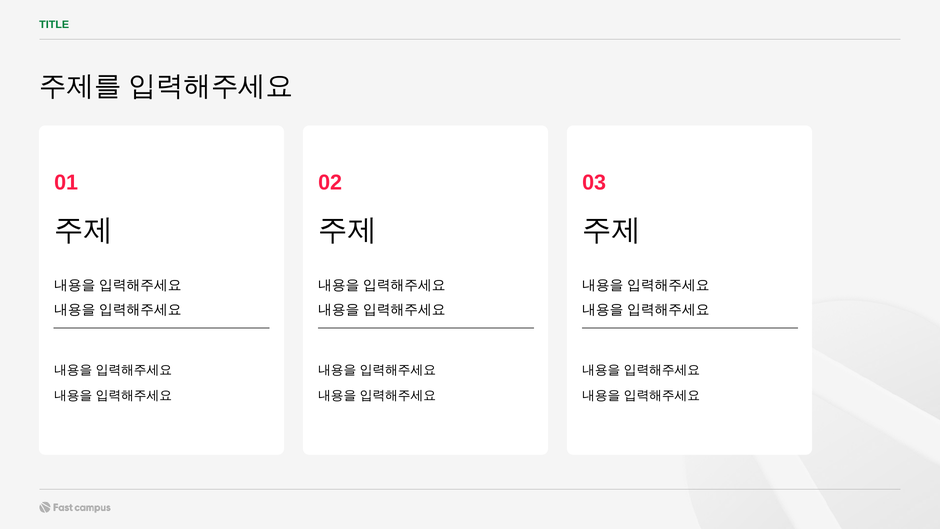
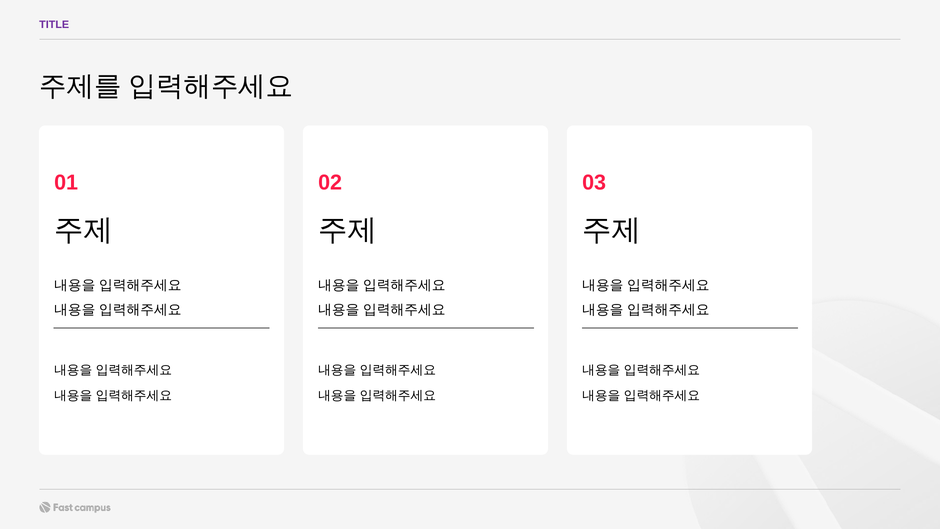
TITLE colour: green -> purple
